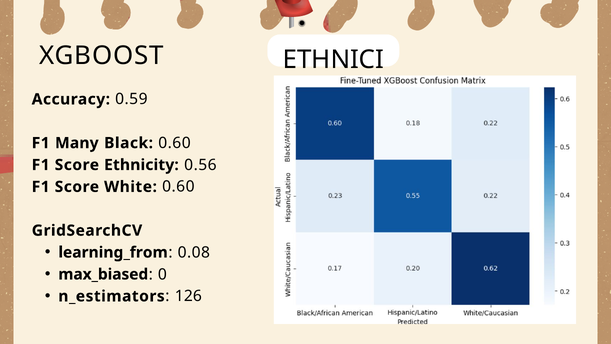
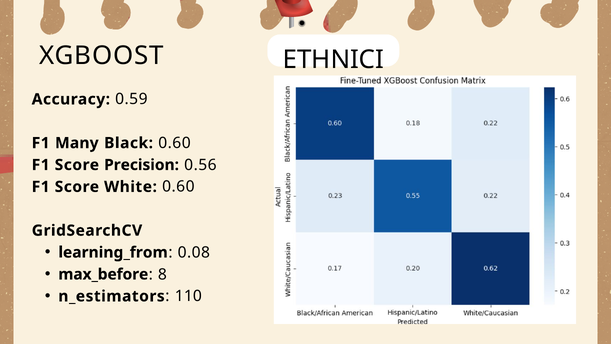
Ethnicity: Ethnicity -> Precision
max_biased: max_biased -> max_before
0: 0 -> 8
126: 126 -> 110
